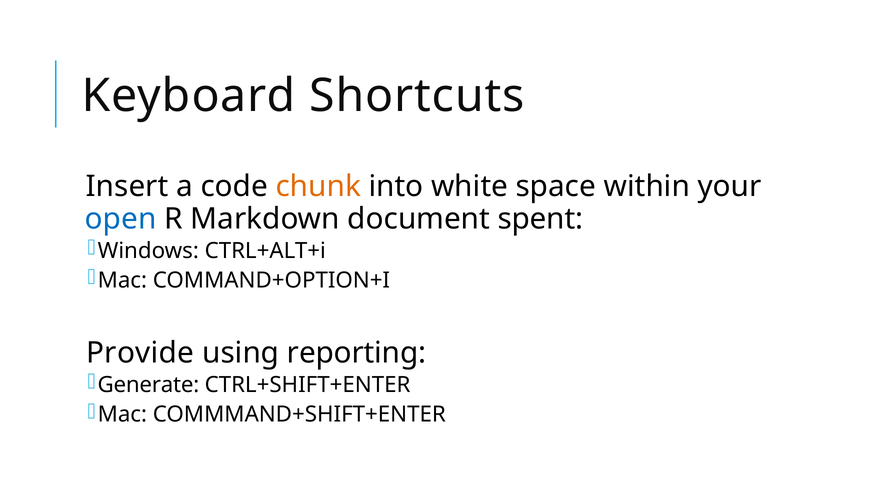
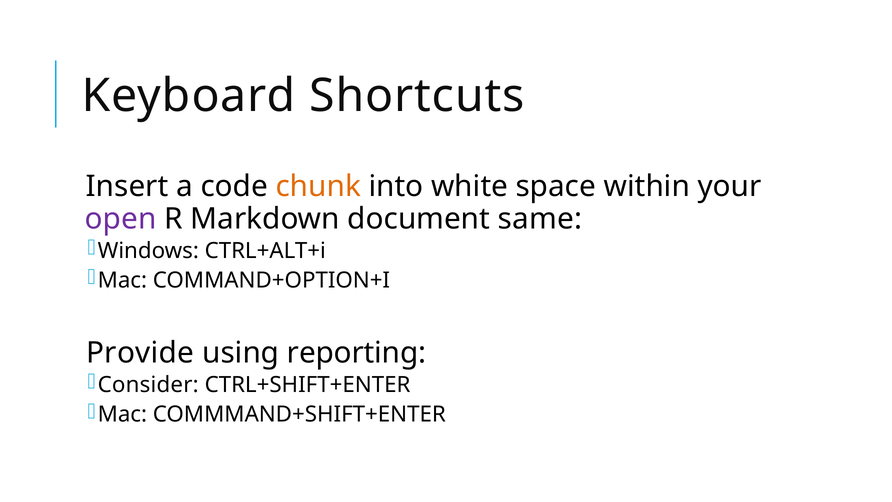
open colour: blue -> purple
spent: spent -> same
Generate: Generate -> Consider
